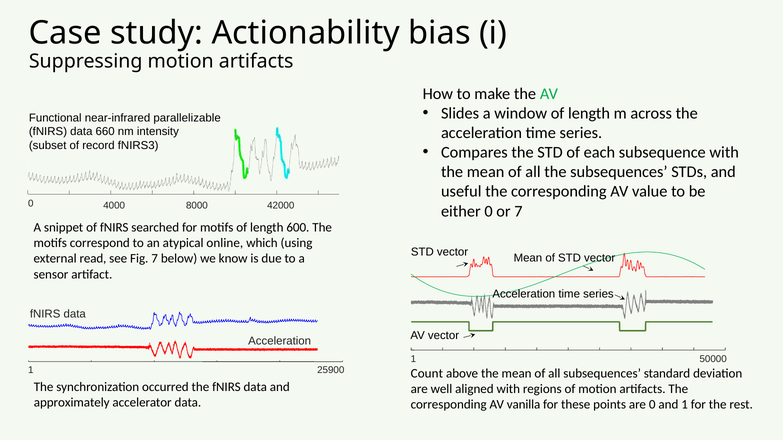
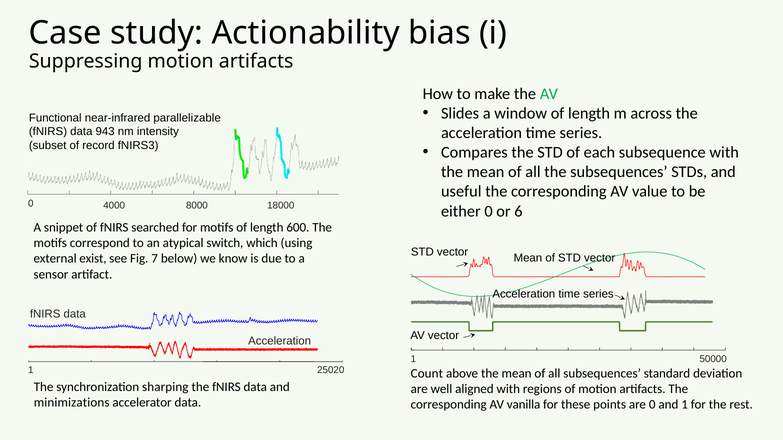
660: 660 -> 943
42000: 42000 -> 18000
or 7: 7 -> 6
online: online -> switch
read: read -> exist
25900: 25900 -> 25020
occurred: occurred -> sharping
approximately: approximately -> minimizations
